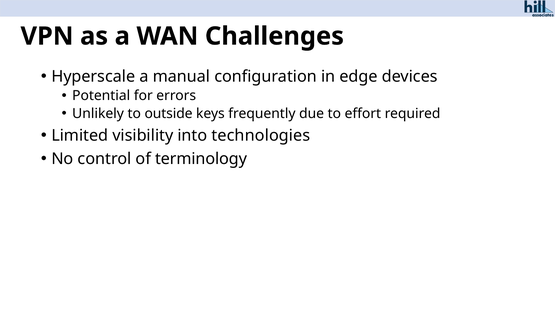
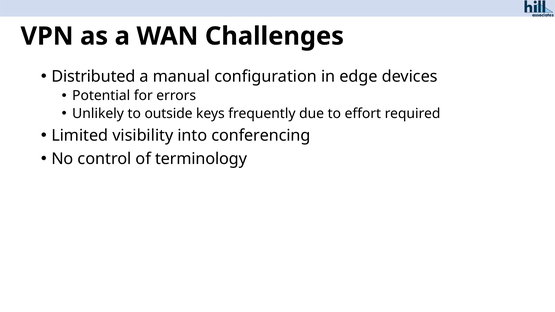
Hyperscale: Hyperscale -> Distributed
technologies: technologies -> conferencing
